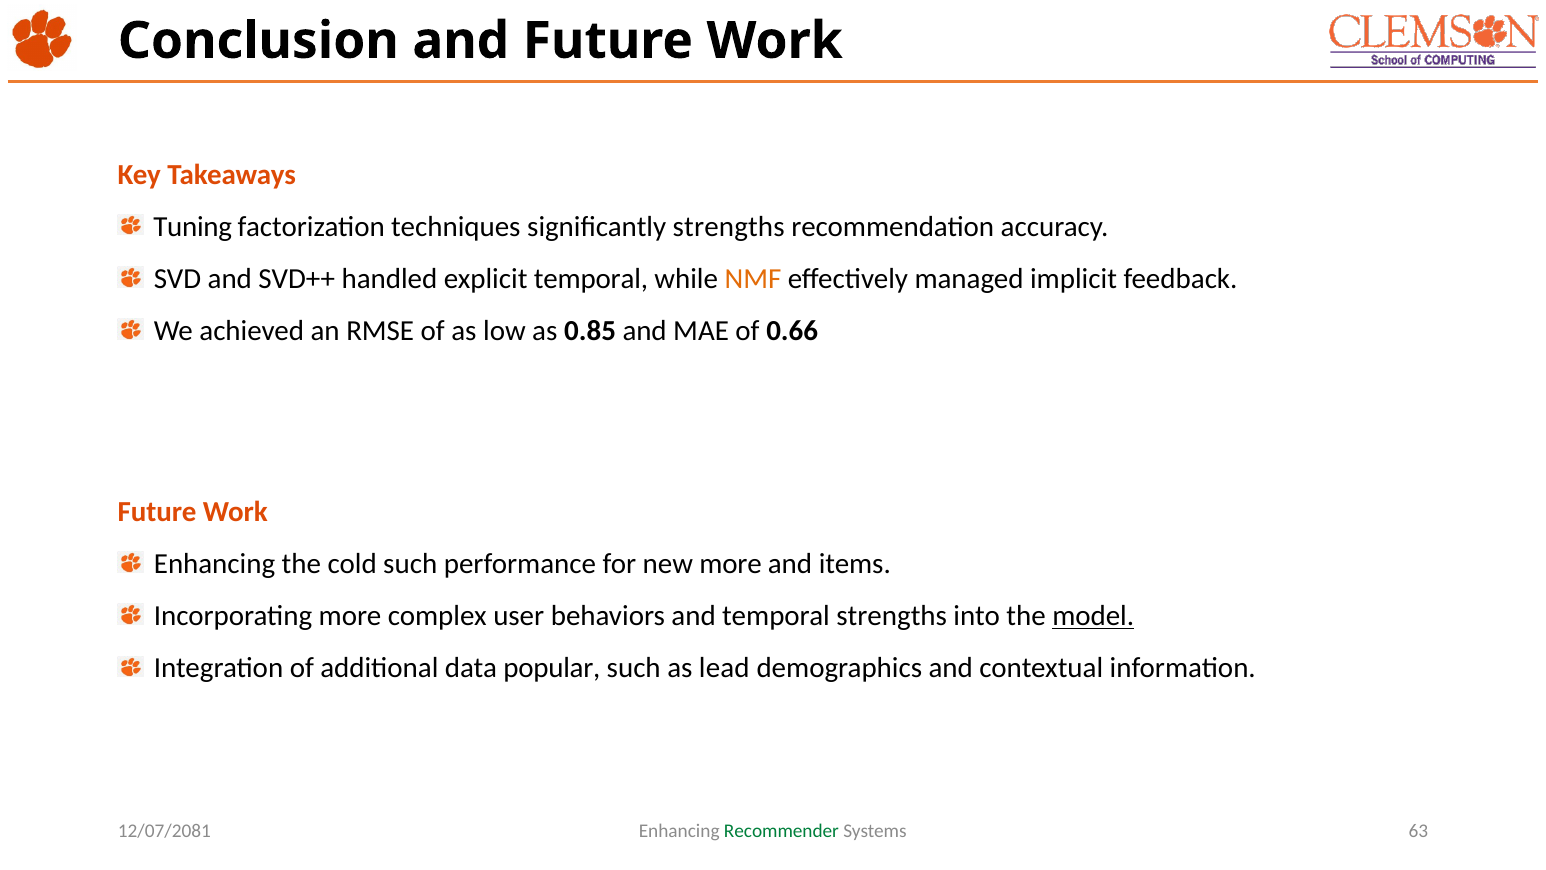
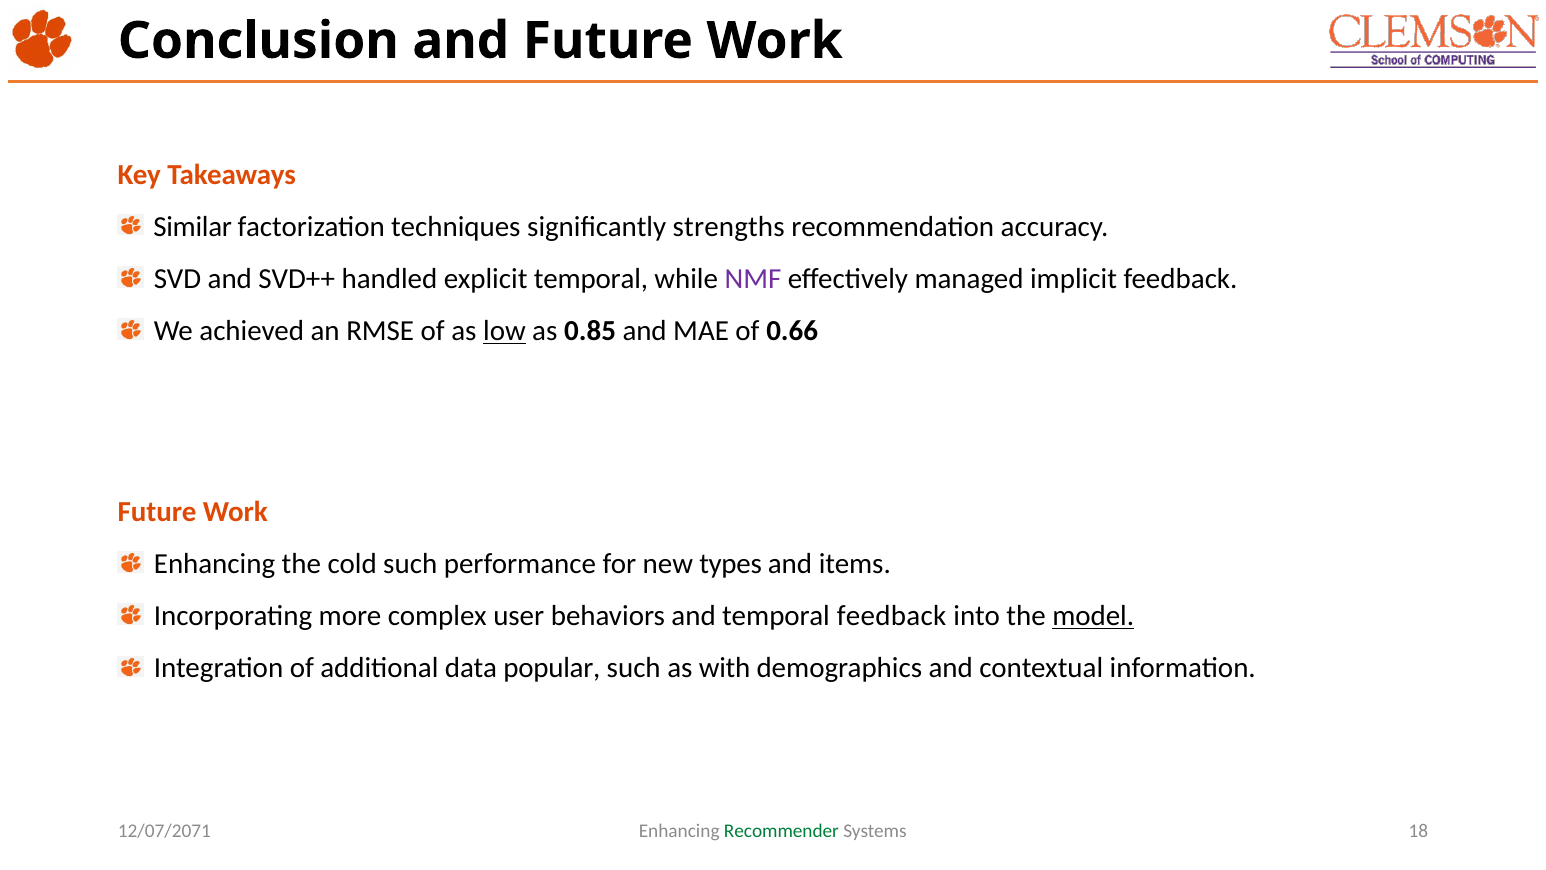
Tuning: Tuning -> Similar
NMF colour: orange -> purple
low underline: none -> present
new more: more -> types
temporal strengths: strengths -> feedback
lead: lead -> with
63: 63 -> 18
12/07/2081: 12/07/2081 -> 12/07/2071
